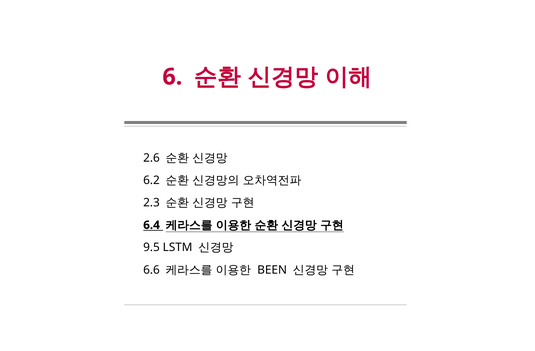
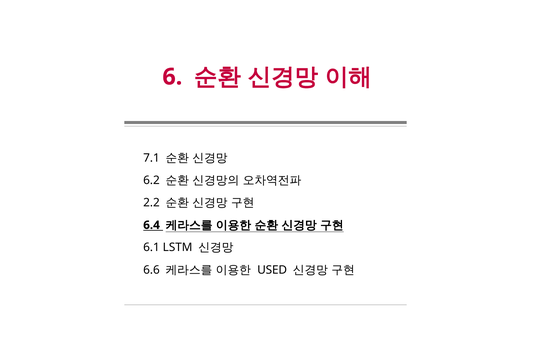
2.6: 2.6 -> 7.1
2.3: 2.3 -> 2.2
9.5: 9.5 -> 6.1
BEEN: BEEN -> USED
